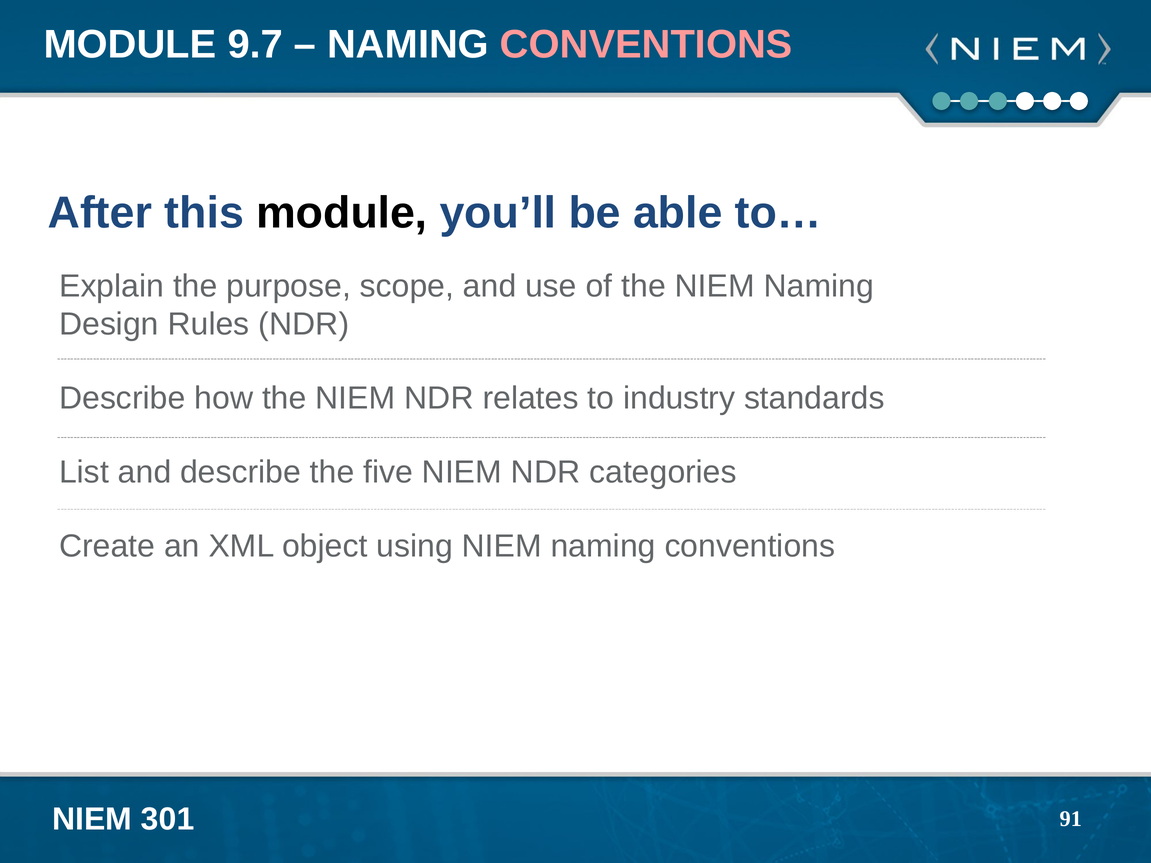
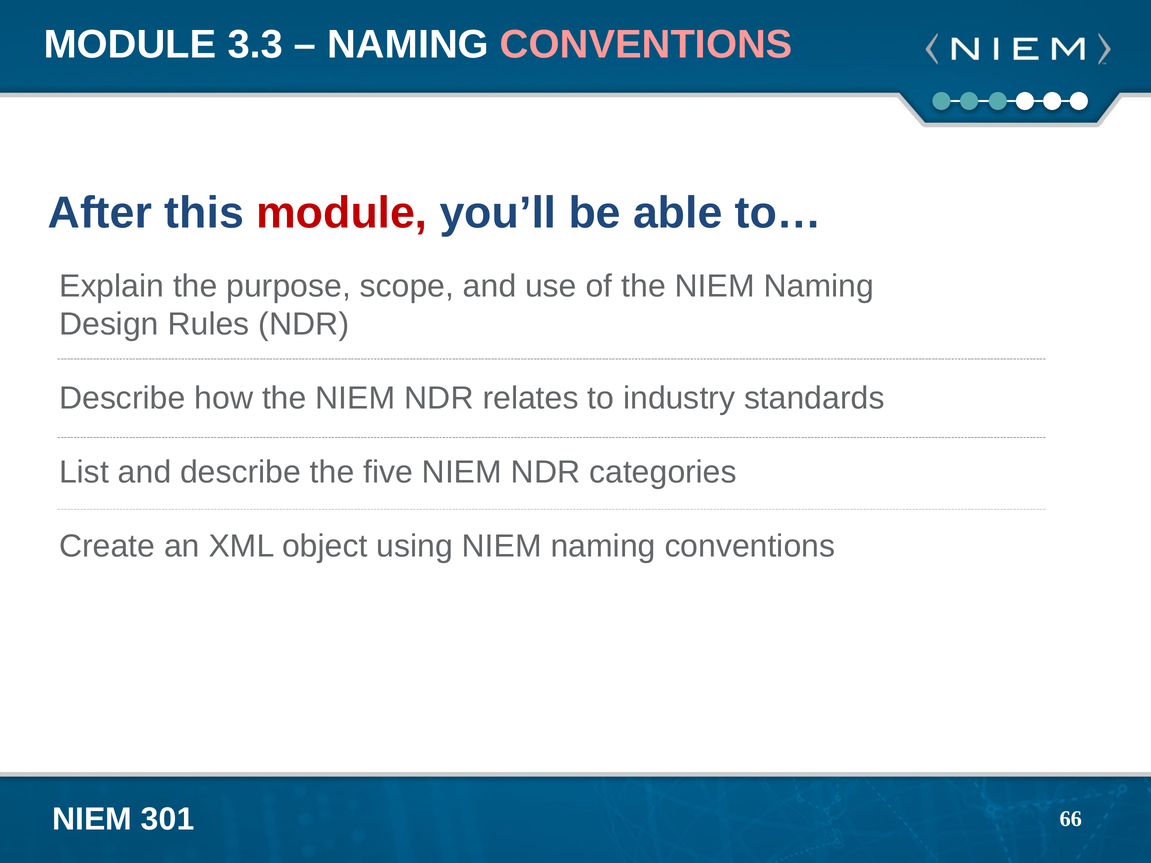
9.7: 9.7 -> 3.3
module at (342, 213) colour: black -> red
91: 91 -> 66
